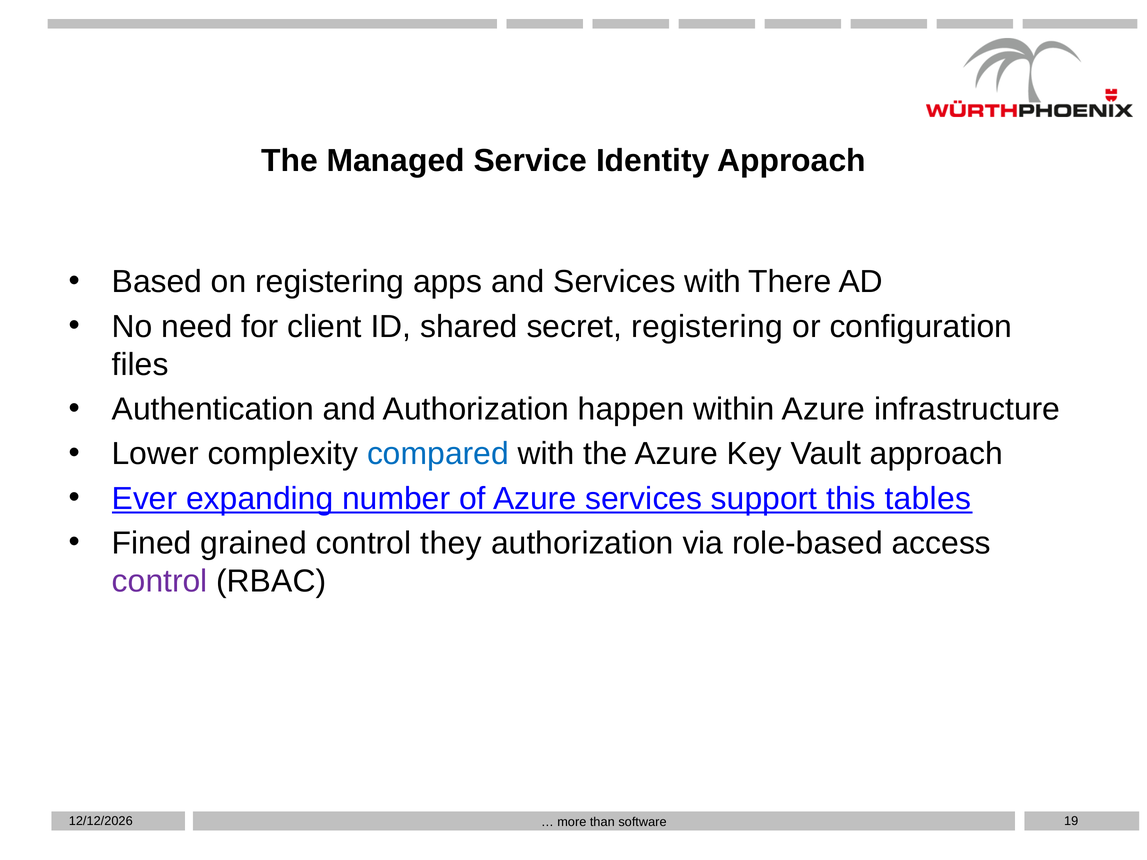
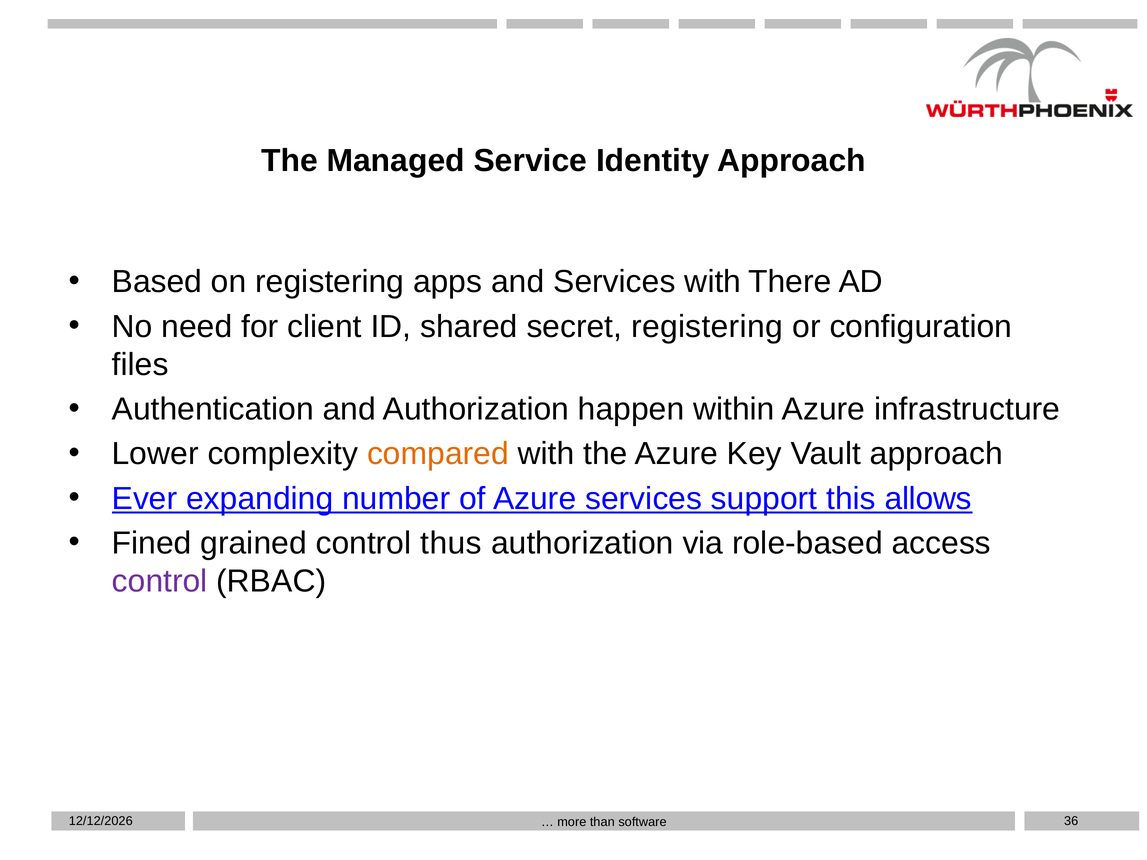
compared colour: blue -> orange
tables: tables -> allows
they: they -> thus
19: 19 -> 36
